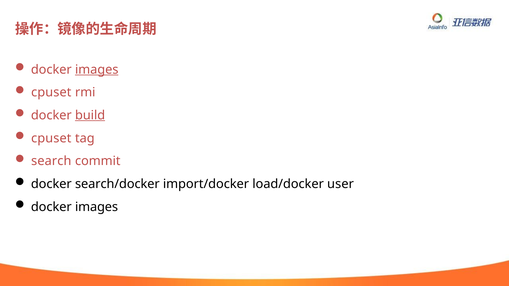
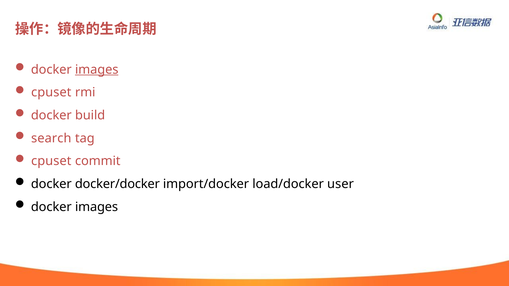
build underline: present -> none
cpuset at (51, 138): cpuset -> search
search at (51, 161): search -> cpuset
search/docker: search/docker -> docker/docker
